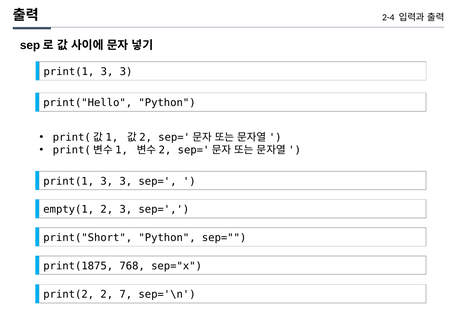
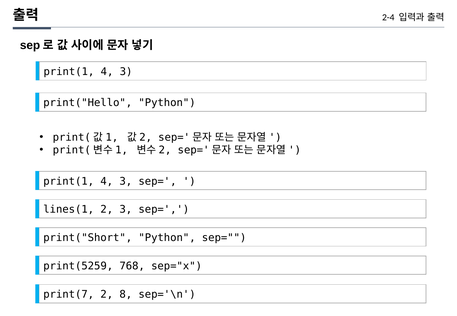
3 at (107, 72): 3 -> 4
3 at (107, 181): 3 -> 4
empty(1: empty(1 -> lines(1
print(1875: print(1875 -> print(5259
print(2: print(2 -> print(7
7: 7 -> 8
